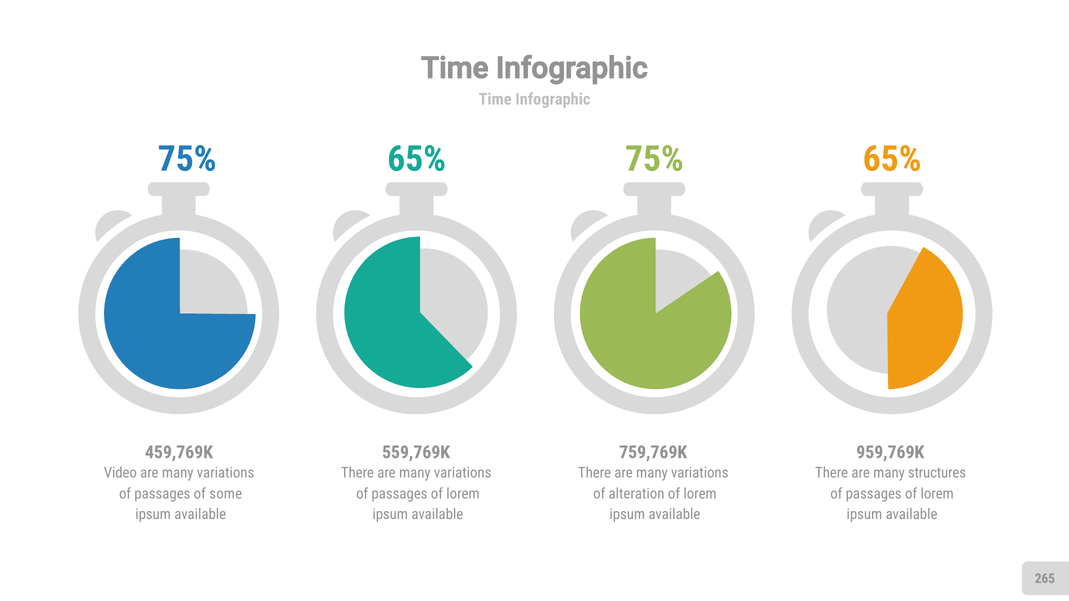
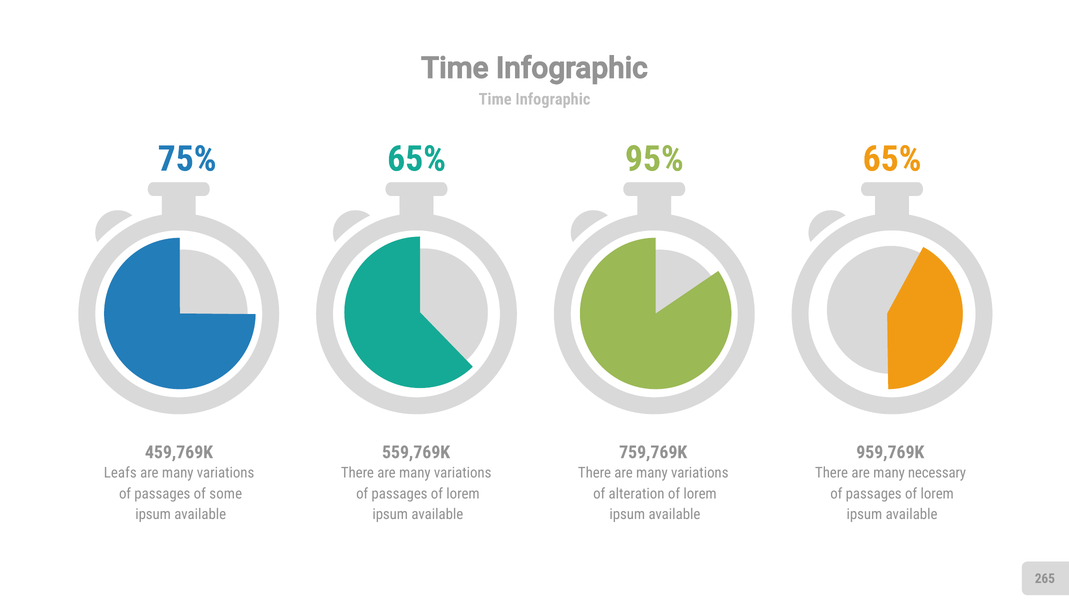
65% 75%: 75% -> 95%
Video: Video -> Leafs
structures: structures -> necessary
